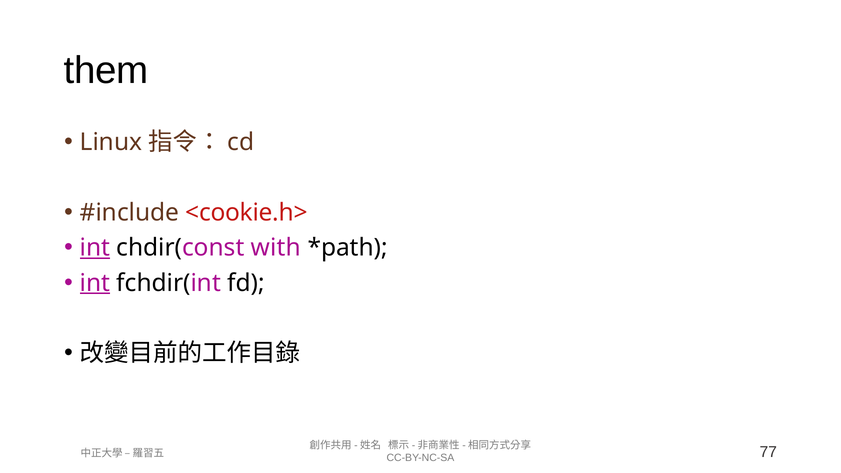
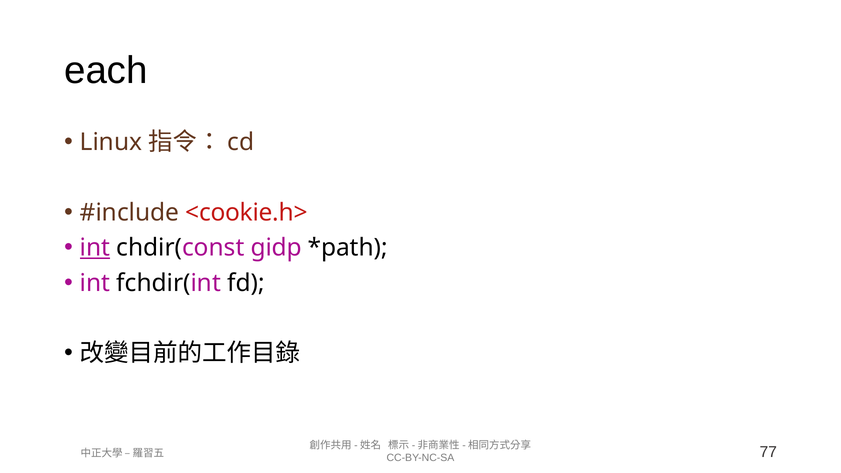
them: them -> each
with: with -> gidp
int at (95, 283) underline: present -> none
